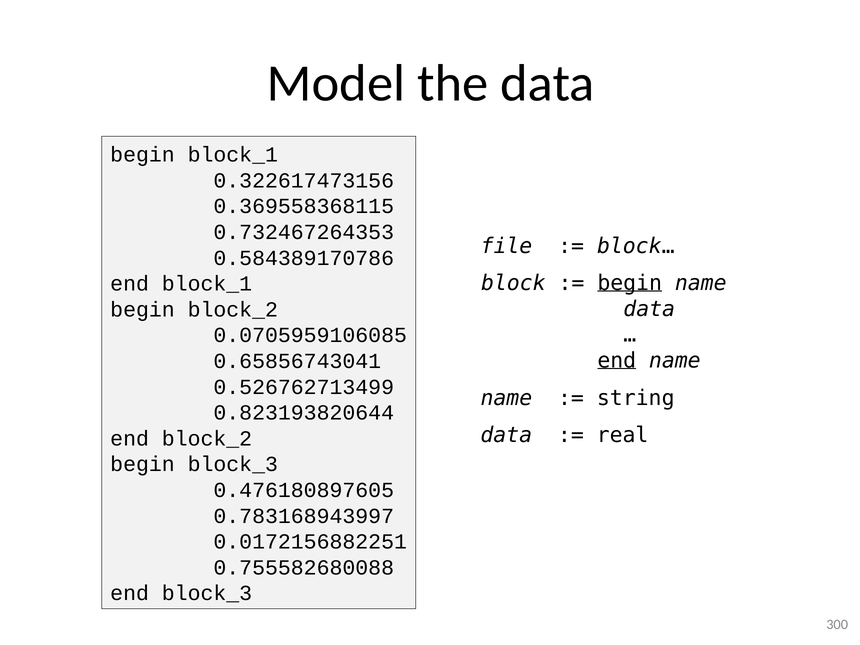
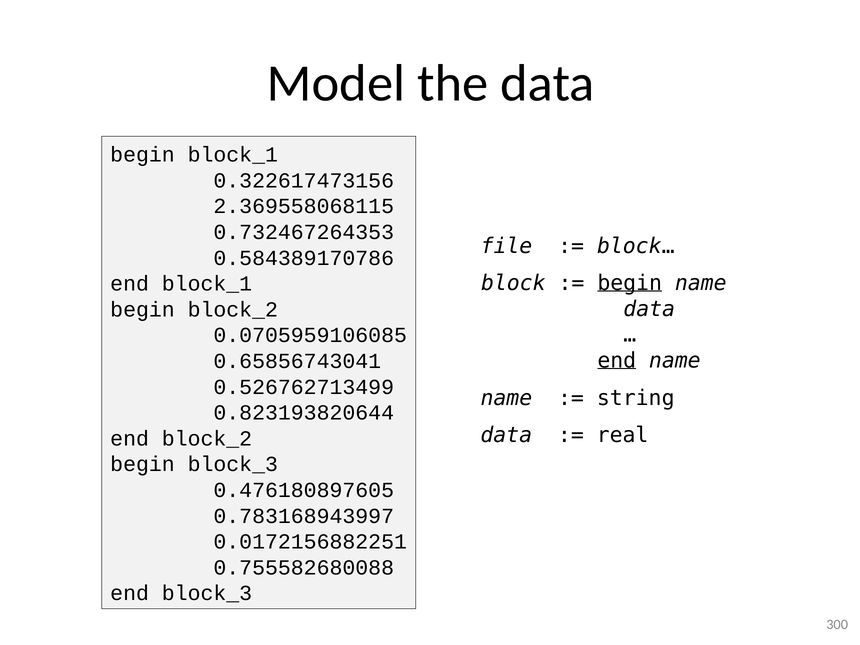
0.369558368115: 0.369558368115 -> 2.369558068115
